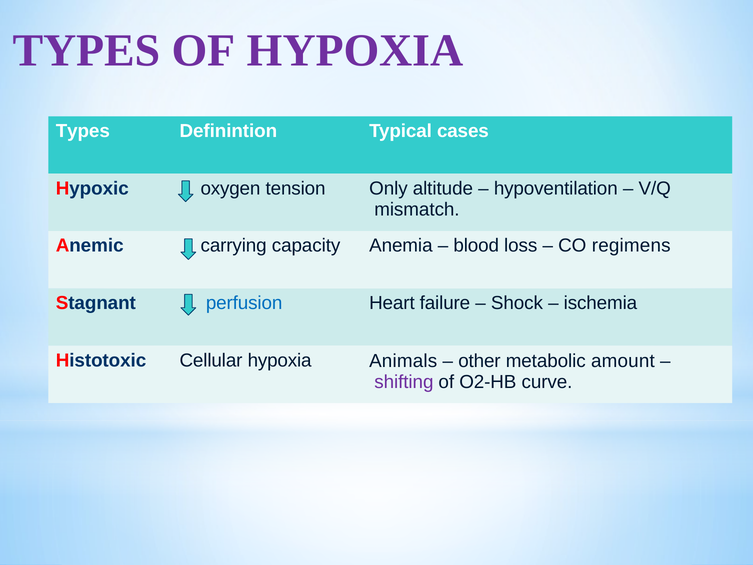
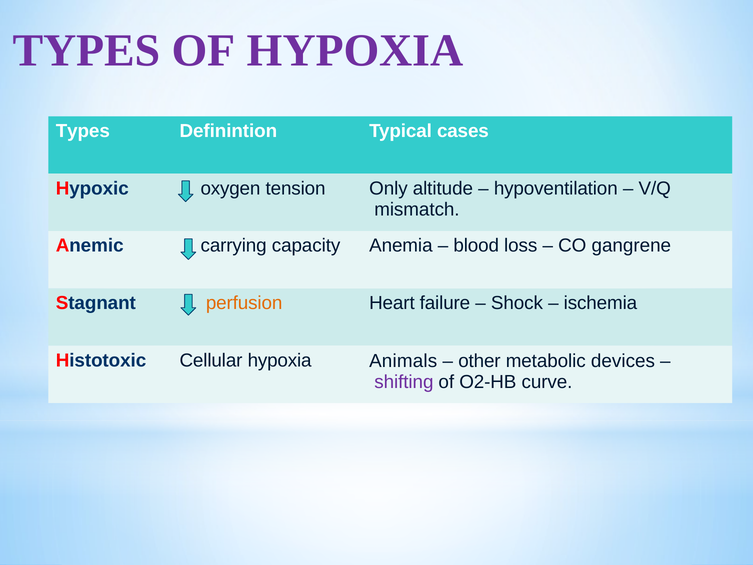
regimens: regimens -> gangrene
perfusion colour: blue -> orange
amount: amount -> devices
